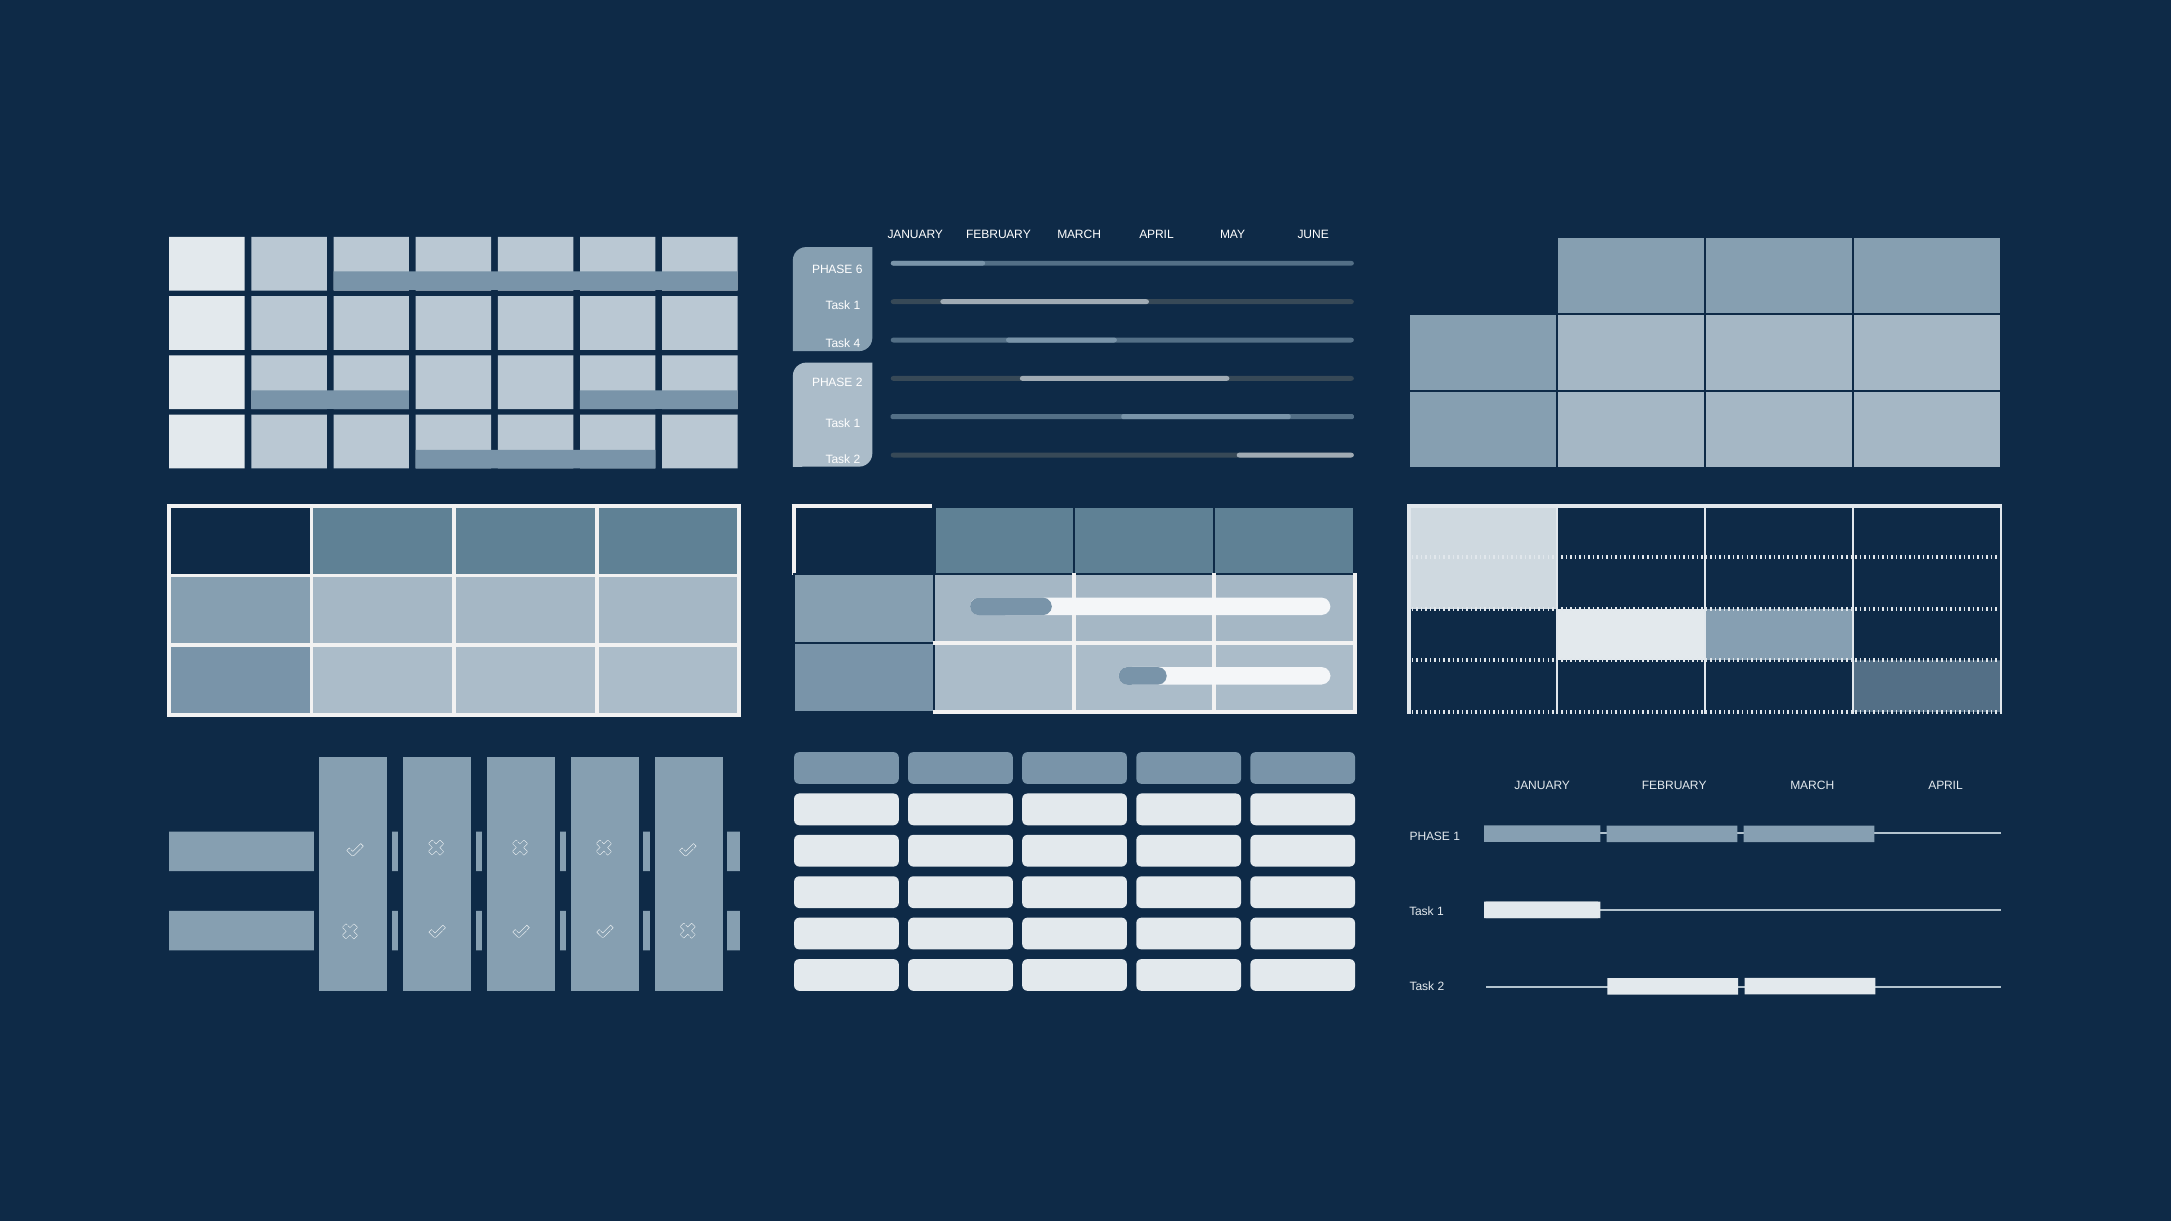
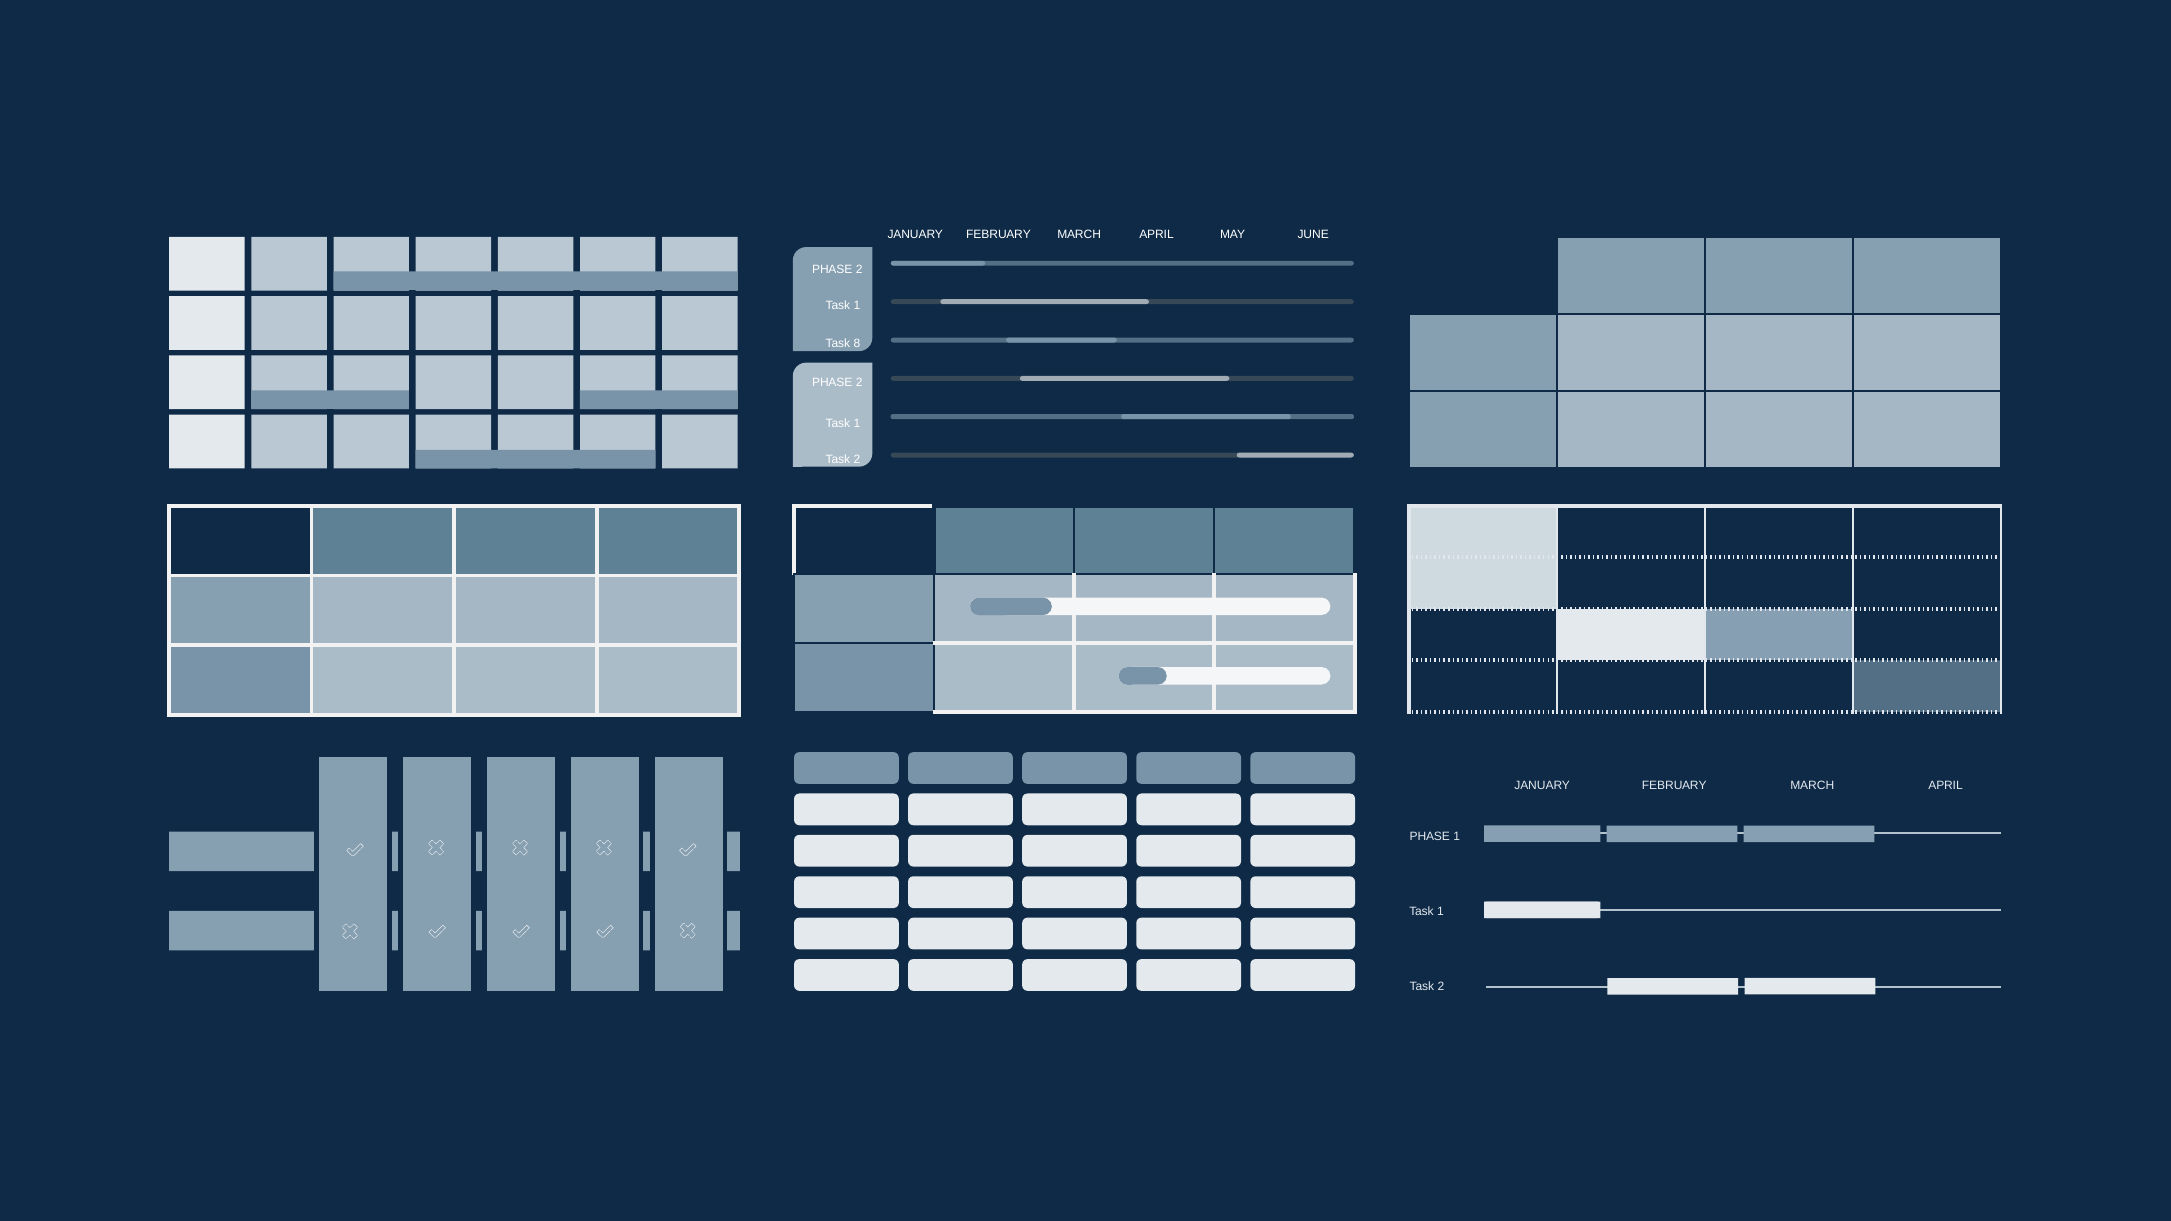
6 at (859, 269): 6 -> 2
4: 4 -> 8
